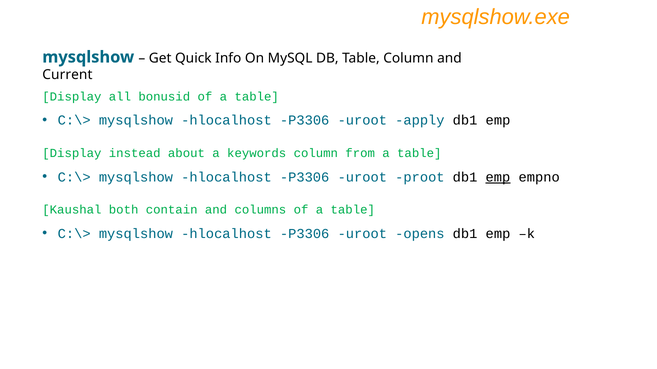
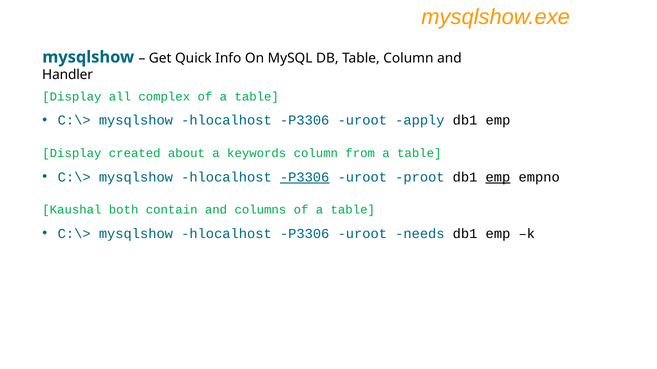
Current: Current -> Handler
bonusid: bonusid -> complex
instead: instead -> created
P3306 at (305, 177) underline: none -> present
opens: opens -> needs
